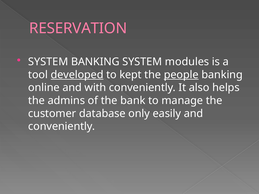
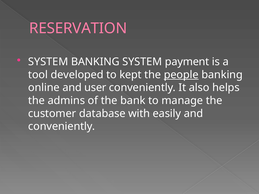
modules: modules -> payment
developed underline: present -> none
with: with -> user
only: only -> with
